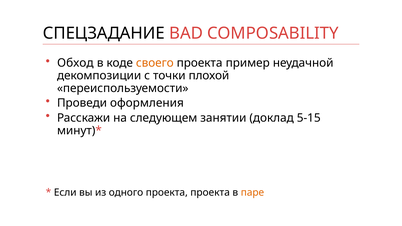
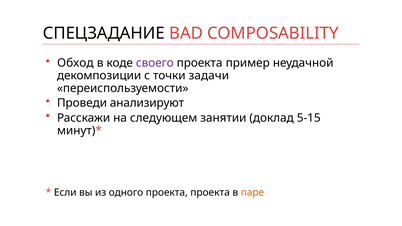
своего colour: orange -> purple
плохой: плохой -> задачи
оформления: оформления -> анализируют
